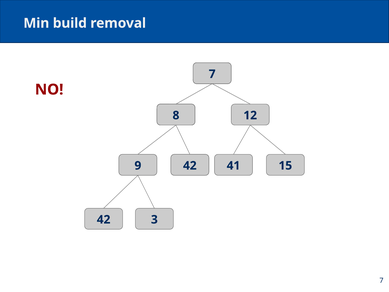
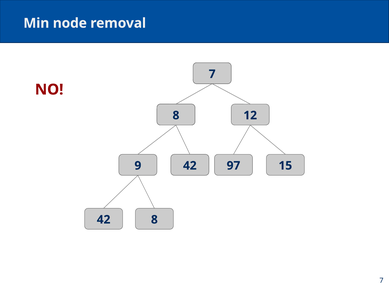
build: build -> node
41: 41 -> 97
3 at (154, 220): 3 -> 8
